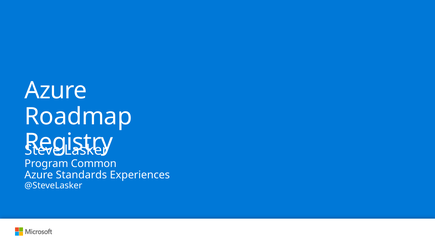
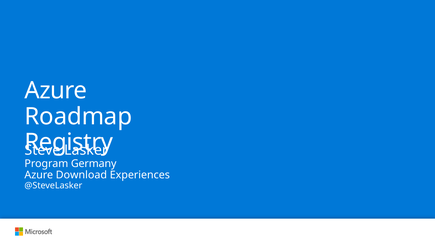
Common: Common -> Germany
Standards: Standards -> Download
